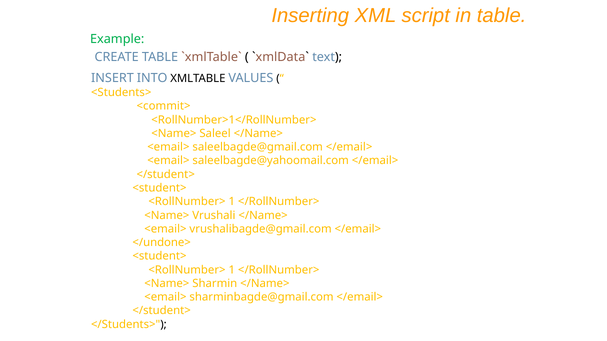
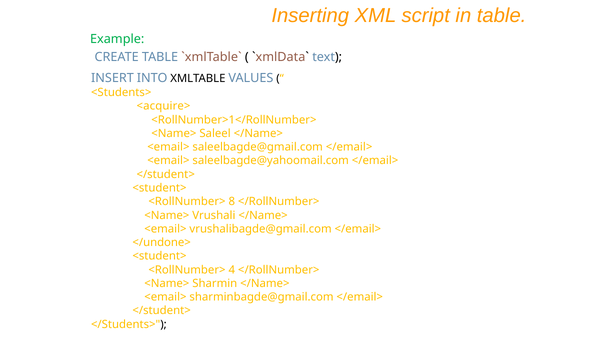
<commit>: <commit> -> <acquire>
1 at (232, 202): 1 -> 8
1 at (232, 270): 1 -> 4
